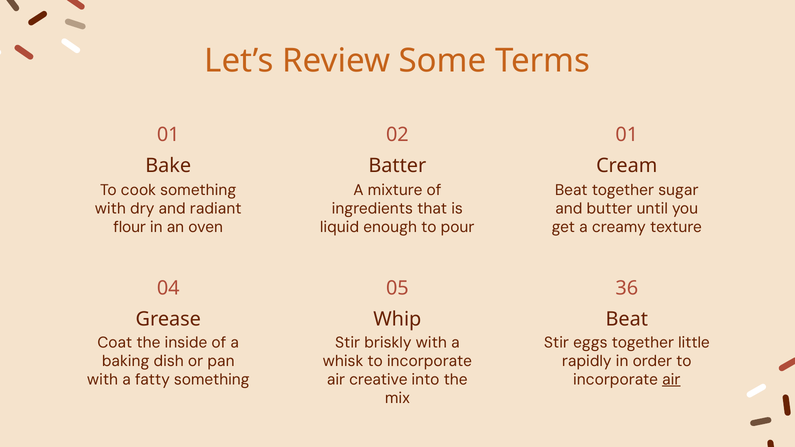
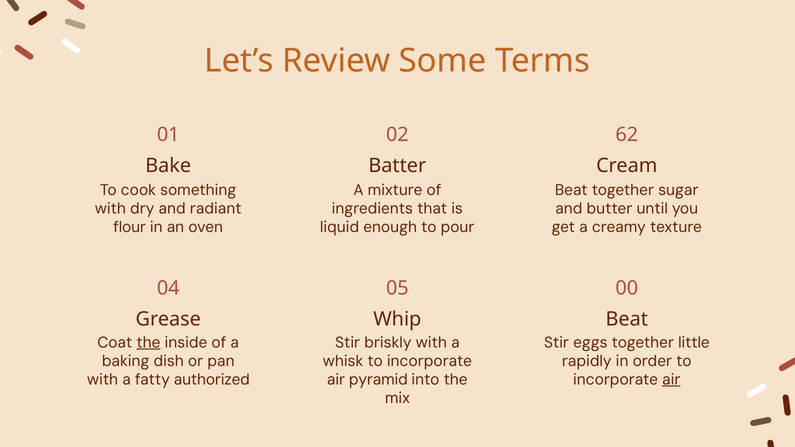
02 01: 01 -> 62
36: 36 -> 00
the at (148, 343) underline: none -> present
fatty something: something -> authorized
creative: creative -> pyramid
